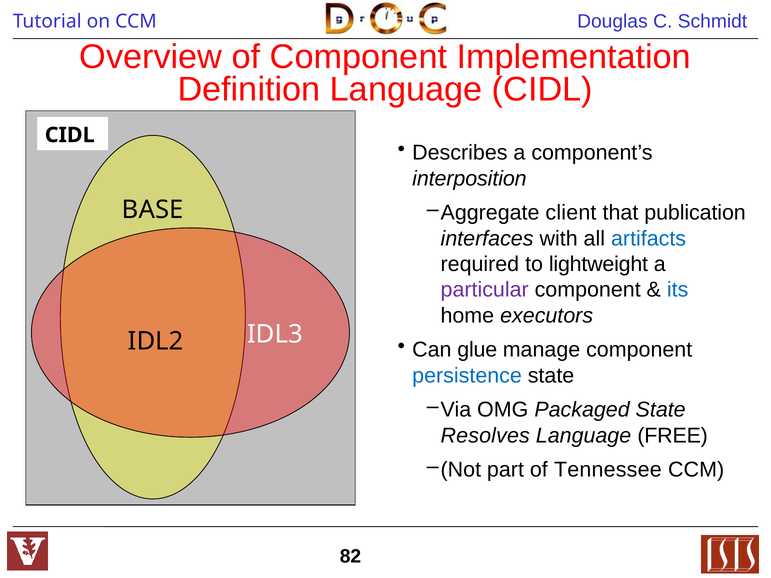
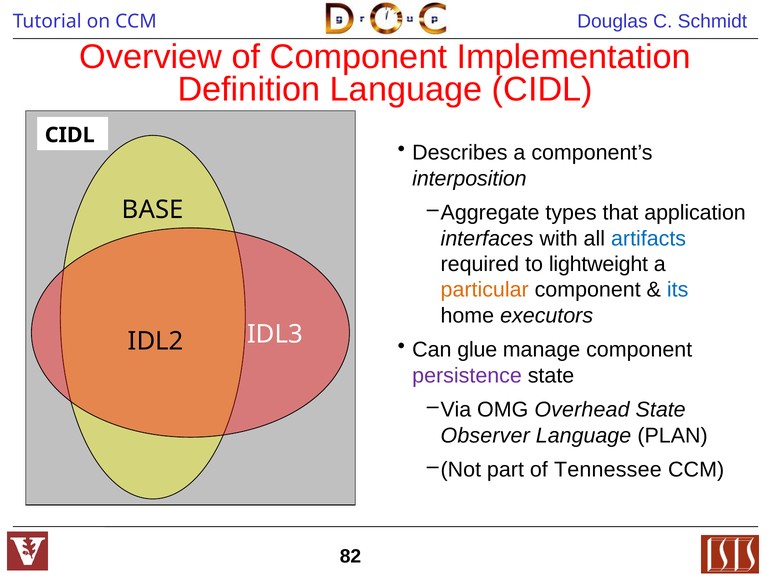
client: client -> types
publication: publication -> application
particular colour: purple -> orange
persistence colour: blue -> purple
Packaged: Packaged -> Overhead
Resolves: Resolves -> Observer
FREE: FREE -> PLAN
